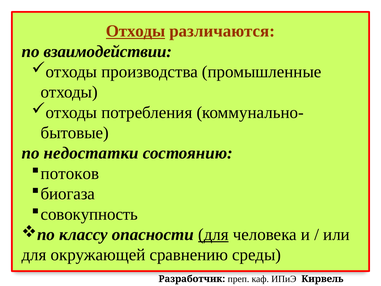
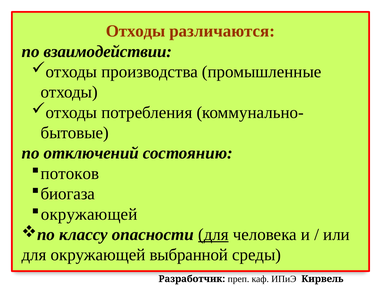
Отходы at (136, 31) underline: present -> none
недостатки: недостатки -> отключений
совокупность at (89, 214): совокупность -> окружающей
сравнению: сравнению -> выбранной
